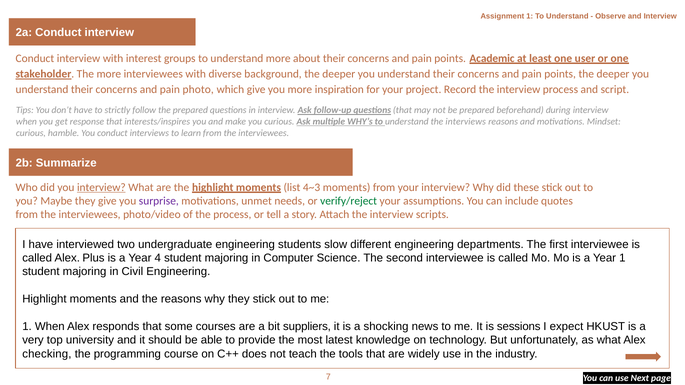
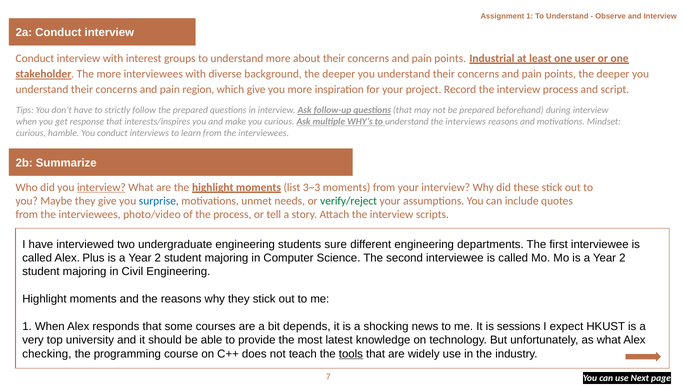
Academic: Academic -> Industrial
photo: photo -> region
4~3: 4~3 -> 3~3
surprise colour: purple -> blue
slow: slow -> sure
4 at (158, 258): 4 -> 2
1 at (622, 258): 1 -> 2
suppliers: suppliers -> depends
tools underline: none -> present
